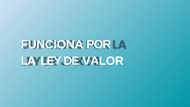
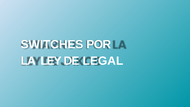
FUNCIONA: FUNCIONA -> SWITCHES
VALOR: VALOR -> LEGAL
